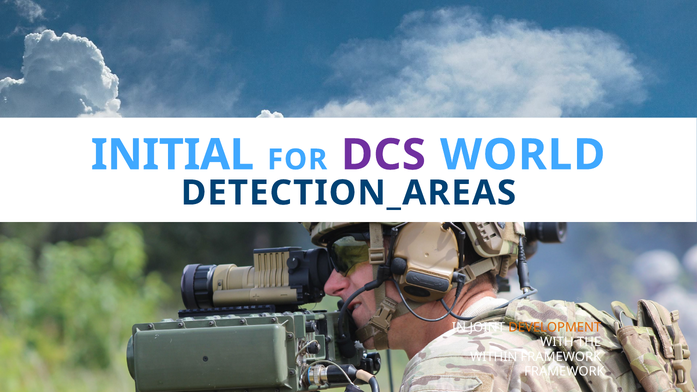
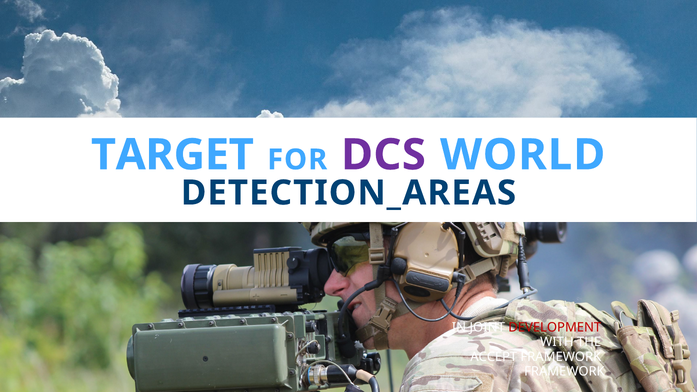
INITIAL: INITIAL -> TARGET
DEVELOPMENT colour: orange -> red
WITHIN: WITHIN -> ACCEPT
